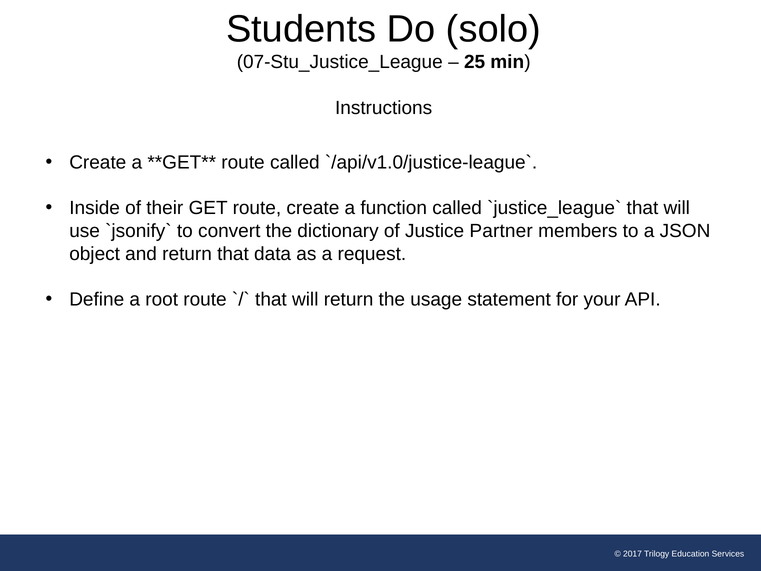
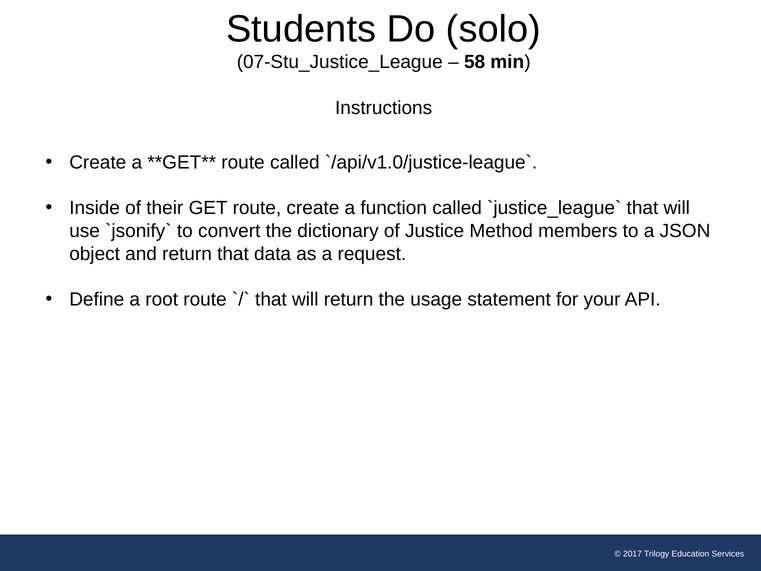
25: 25 -> 58
Partner: Partner -> Method
